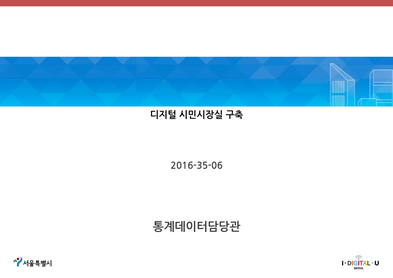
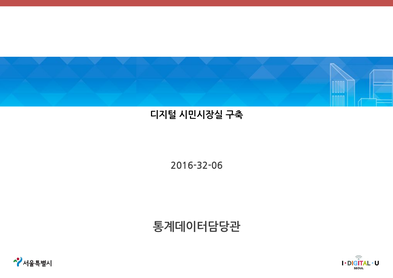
2016-35-06: 2016-35-06 -> 2016-32-06
